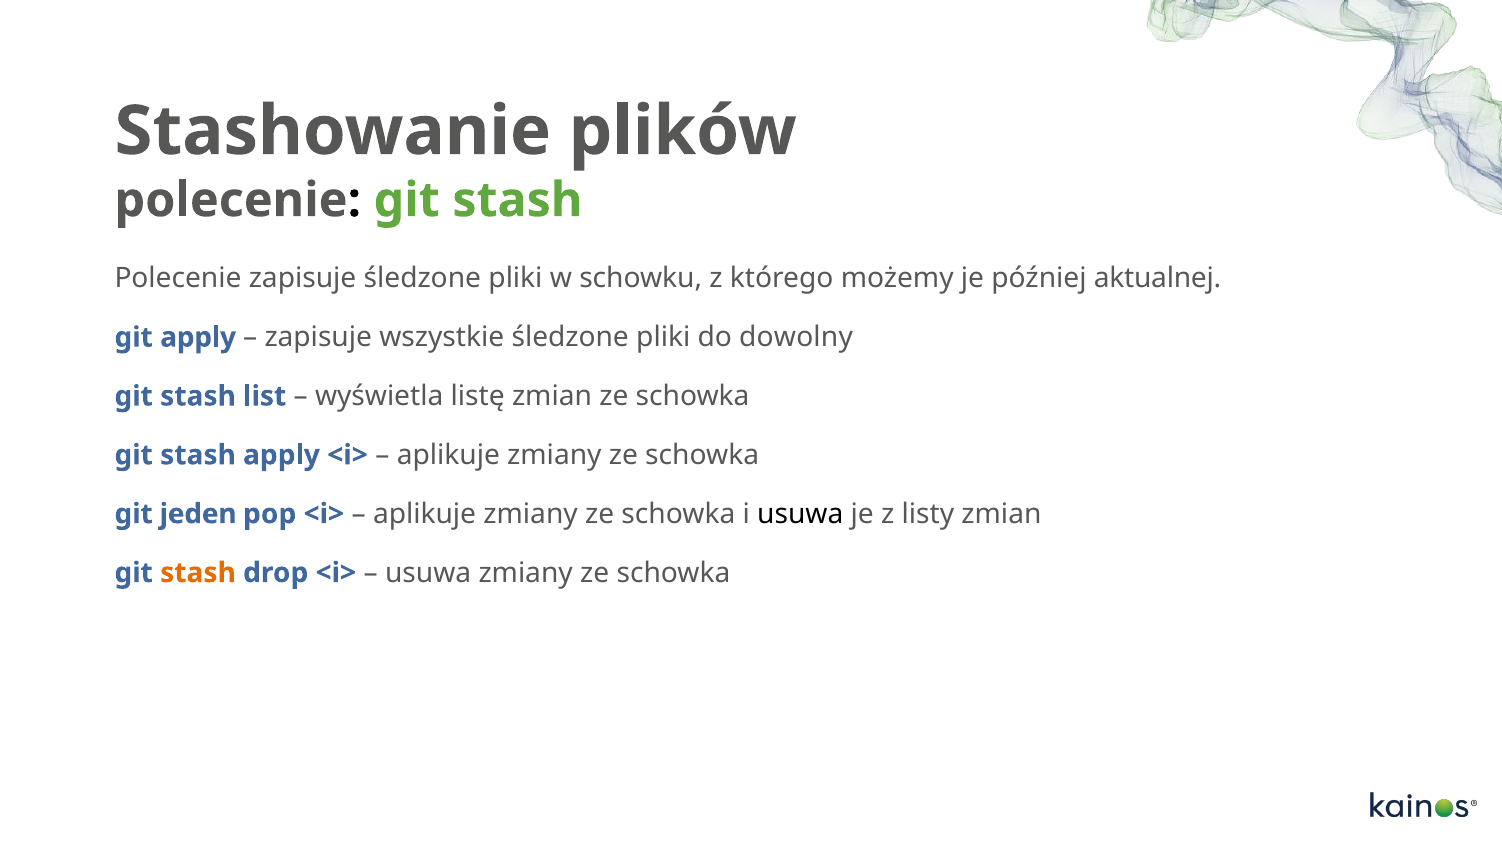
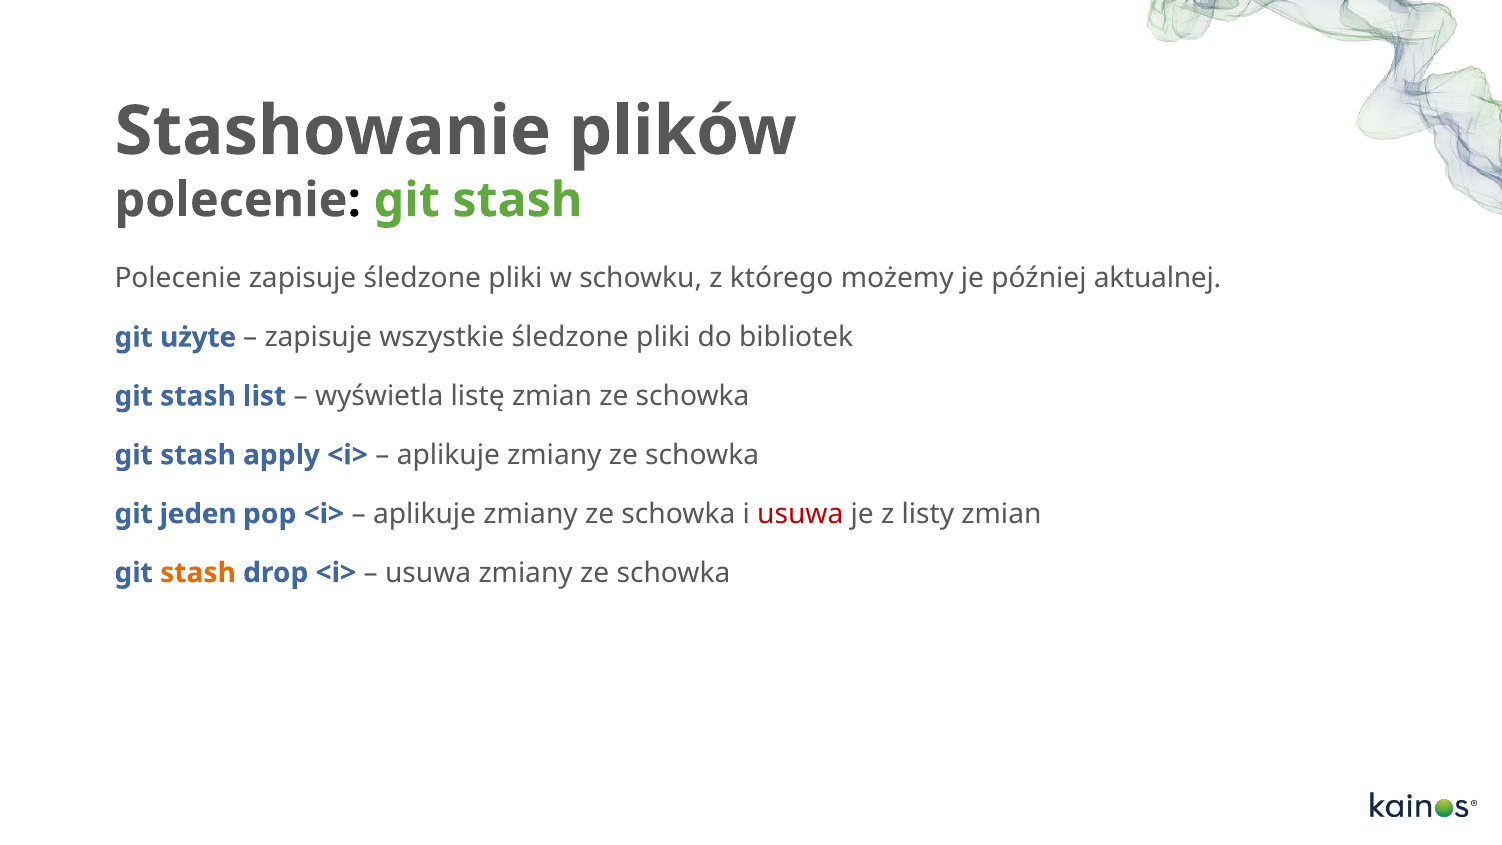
git apply: apply -> użyte
dowolny: dowolny -> bibliotek
usuwa at (800, 514) colour: black -> red
